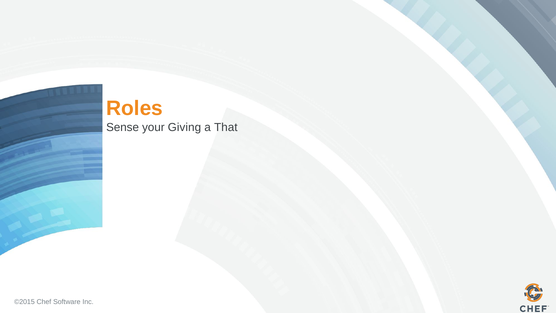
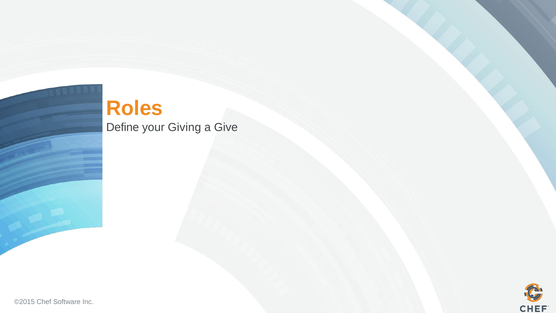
Sense: Sense -> Define
That: That -> Give
